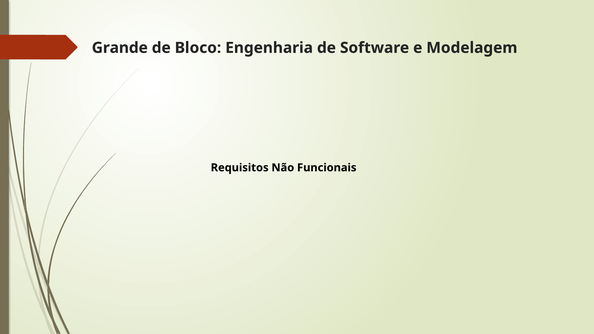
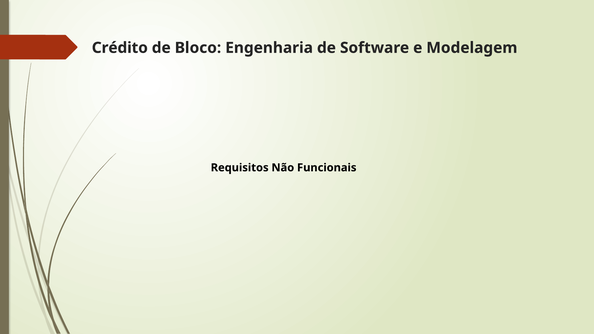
Grande: Grande -> Crédito
